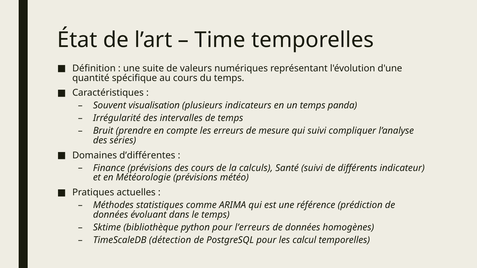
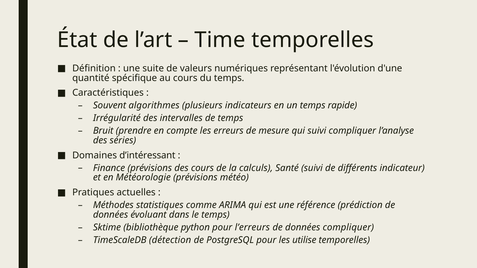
visualisation: visualisation -> algorithmes
panda: panda -> rapide
d’différentes: d’différentes -> d’intéressant
données homogènes: homogènes -> compliquer
calcul: calcul -> utilise
